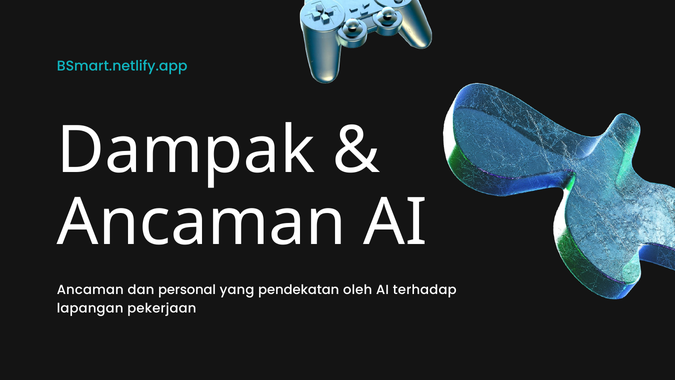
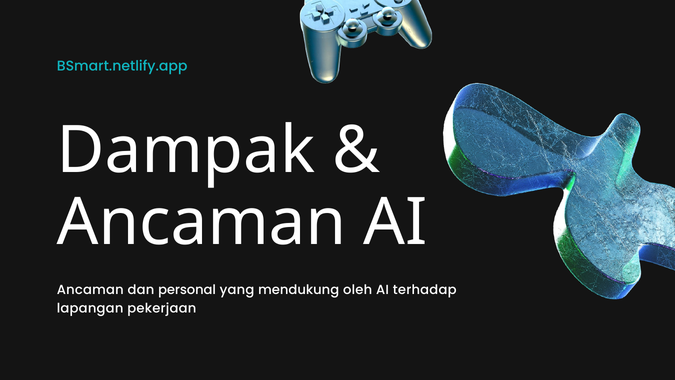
pendekatan: pendekatan -> mendukung
